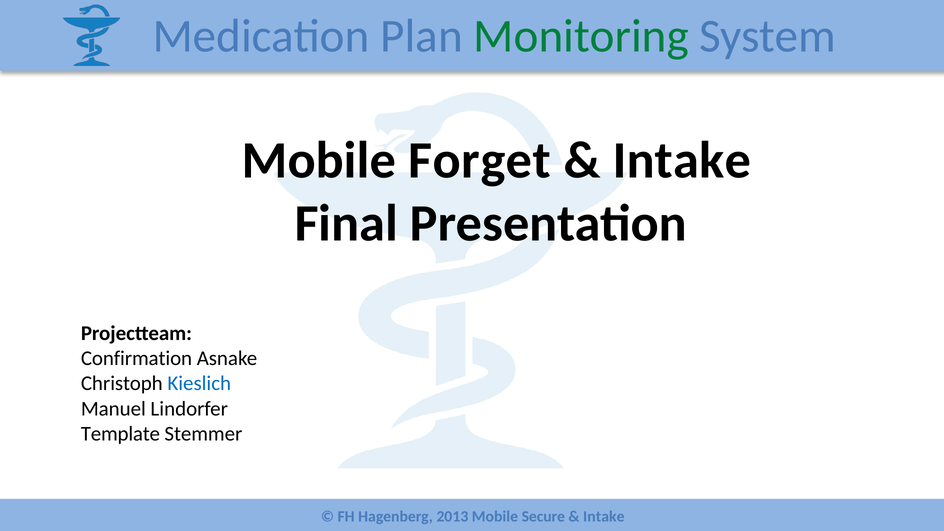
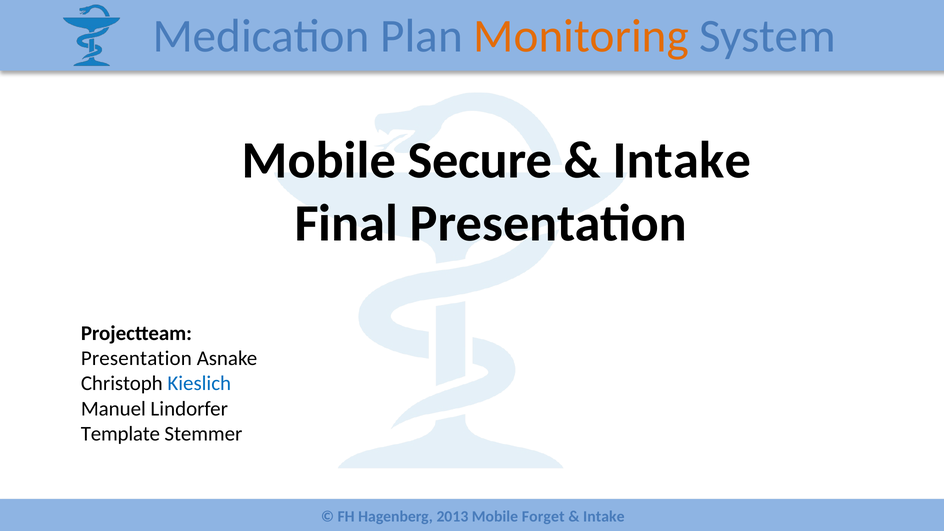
Monitoring colour: green -> orange
Forget: Forget -> Secure
Confirmation at (137, 358): Confirmation -> Presentation
Secure: Secure -> Forget
